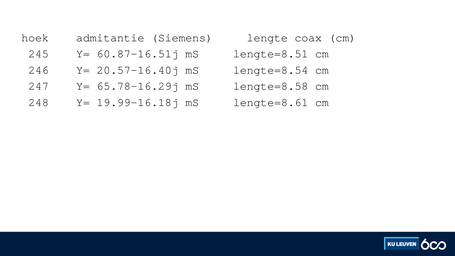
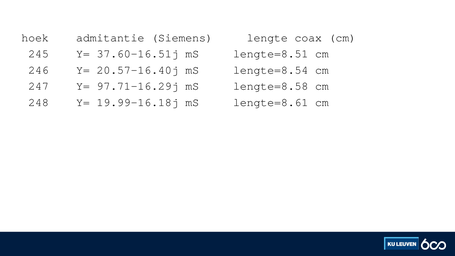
60.87-16.51j: 60.87-16.51j -> 37.60-16.51j
65.78-16.29j: 65.78-16.29j -> 97.71-16.29j
